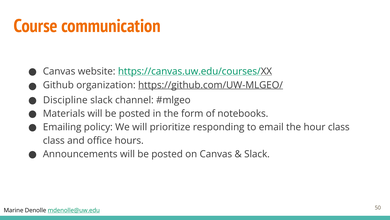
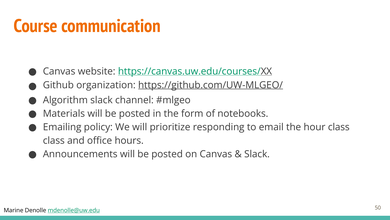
Discipline: Discipline -> Algorithm
